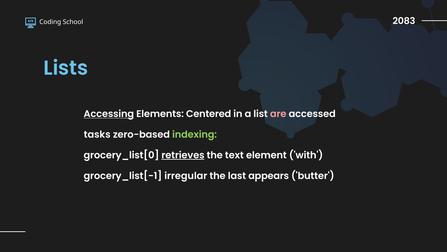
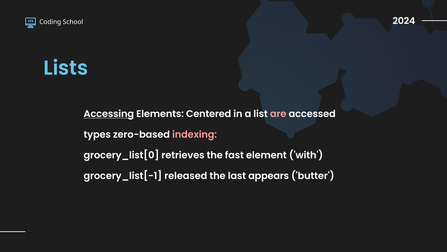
2083: 2083 -> 2024
tasks: tasks -> types
indexing colour: light green -> pink
retrieves underline: present -> none
text: text -> fast
irregular: irregular -> released
